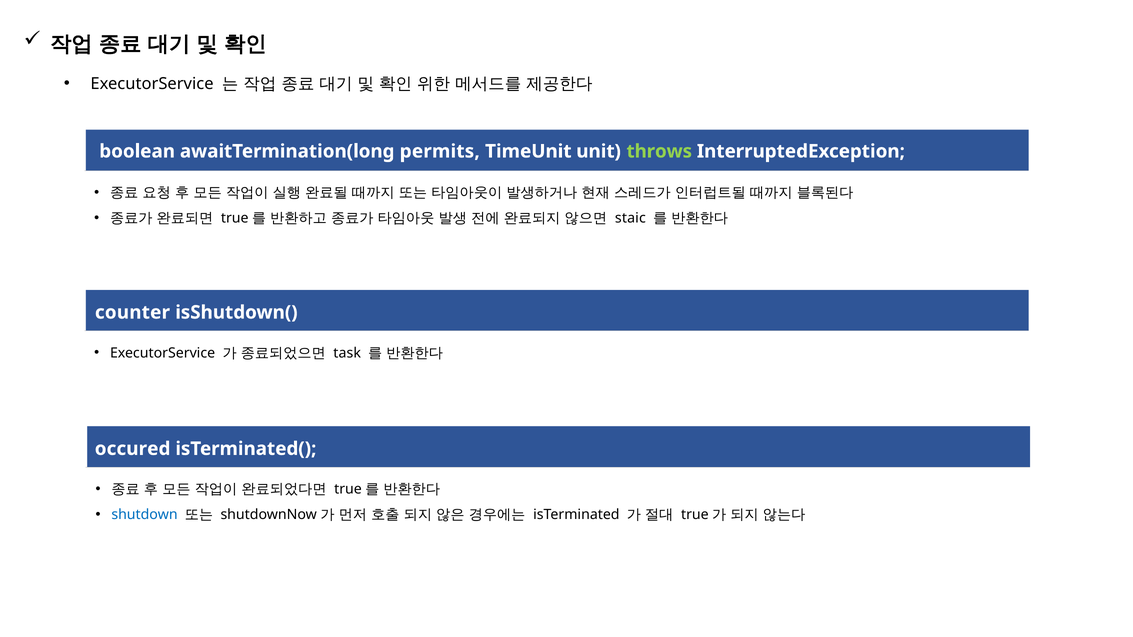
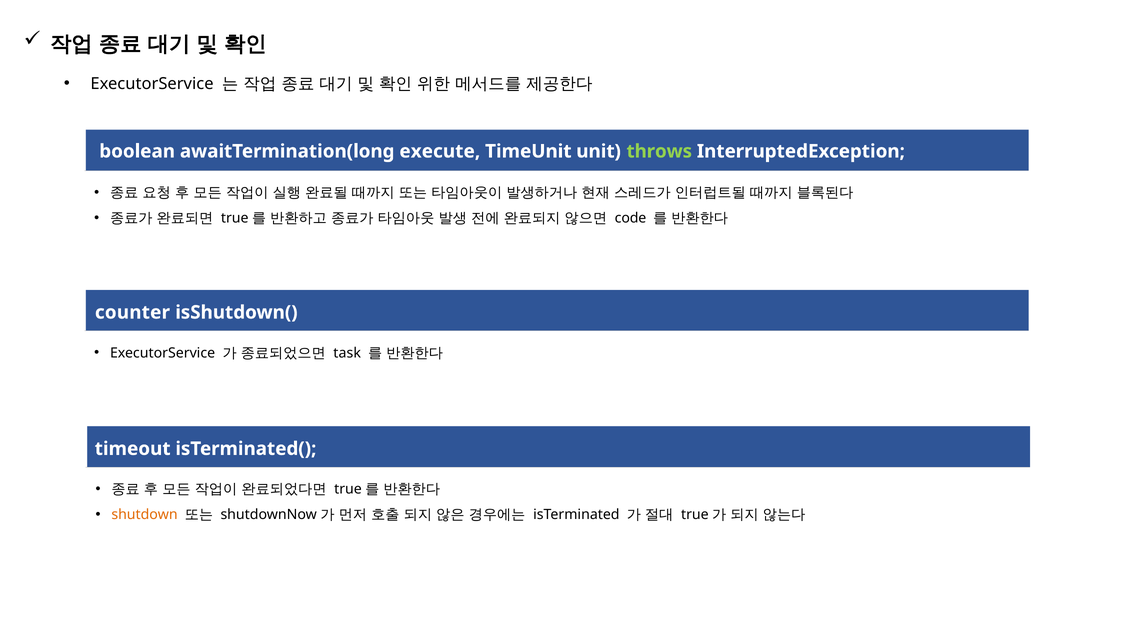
permits: permits -> execute
staic: staic -> code
occured: occured -> timeout
shutdown colour: blue -> orange
